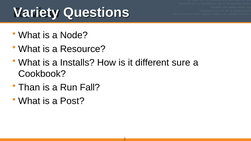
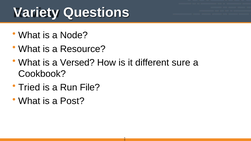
Installs: Installs -> Versed
Than: Than -> Tried
Fall: Fall -> File
